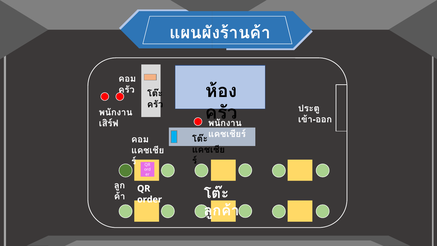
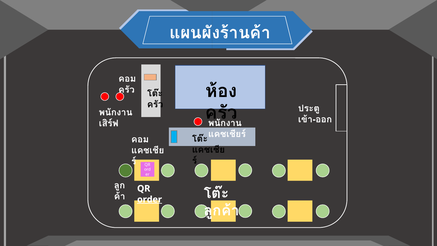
order underline: none -> present
